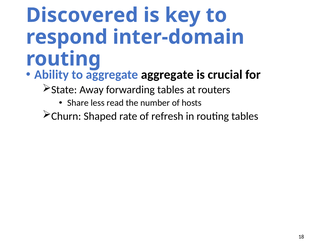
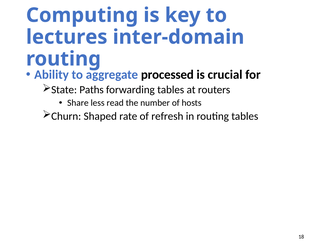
Discovered: Discovered -> Computing
respond: respond -> lectures
aggregate aggregate: aggregate -> processed
Away: Away -> Paths
